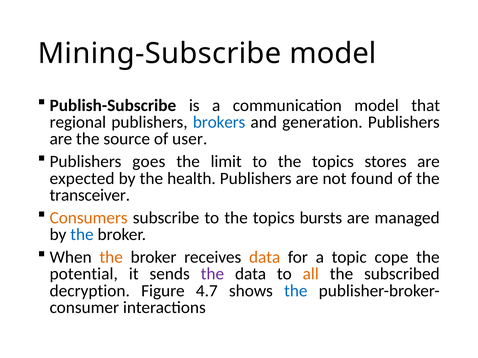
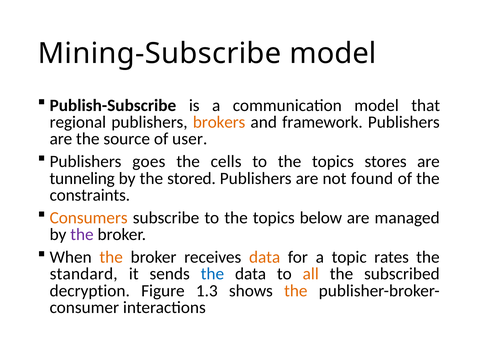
brokers colour: blue -> orange
generation: generation -> framework
limit: limit -> cells
expected: expected -> tunneling
health: health -> stored
transceiver: transceiver -> constraints
bursts: bursts -> below
the at (82, 235) colour: blue -> purple
cope: cope -> rates
potential: potential -> standard
the at (212, 274) colour: purple -> blue
4.7: 4.7 -> 1.3
the at (296, 291) colour: blue -> orange
